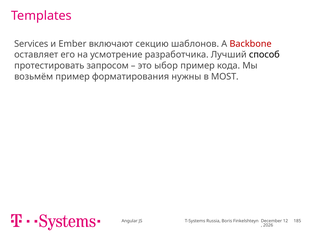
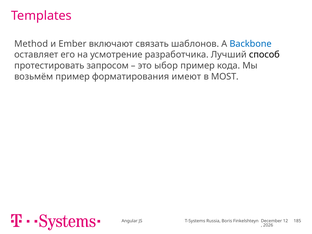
Services: Services -> Method
секцию: секцию -> связать
Backbone colour: red -> blue
нужны: нужны -> имеют
